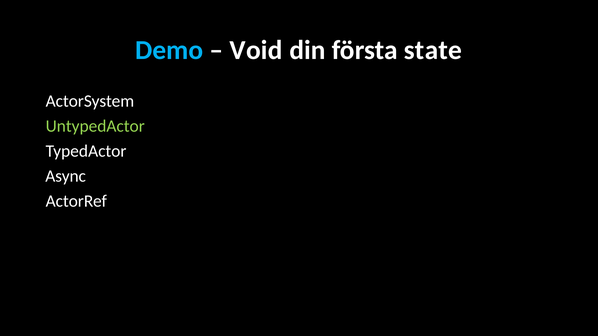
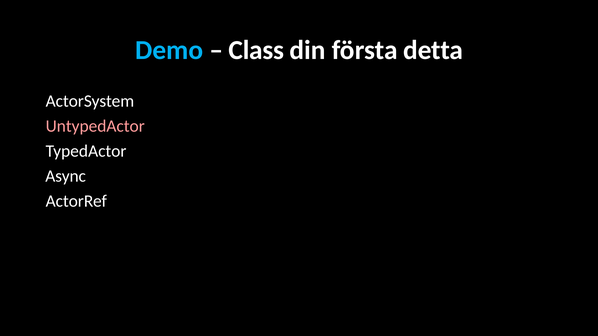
Void: Void -> Class
state: state -> detta
UntypedActor colour: light green -> pink
